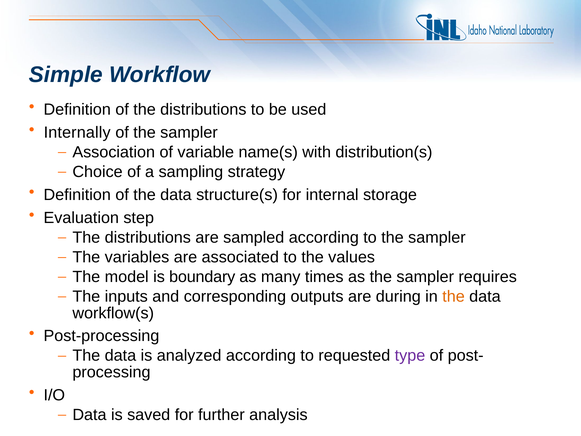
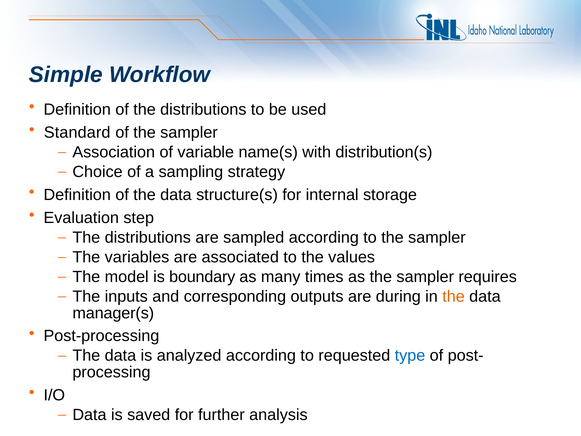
Internally: Internally -> Standard
workflow(s: workflow(s -> manager(s
type colour: purple -> blue
